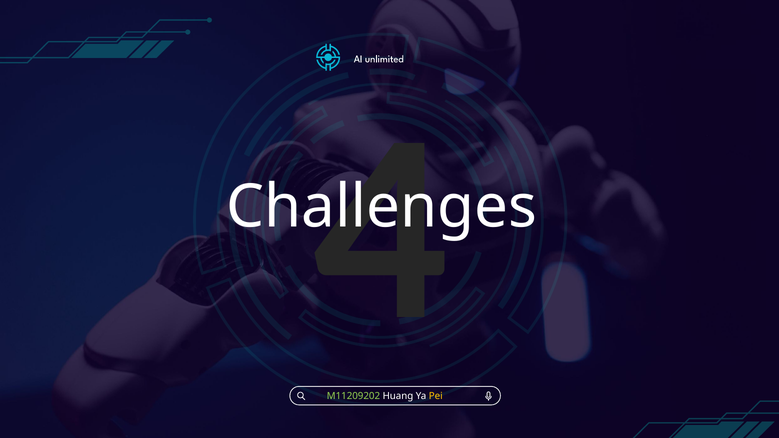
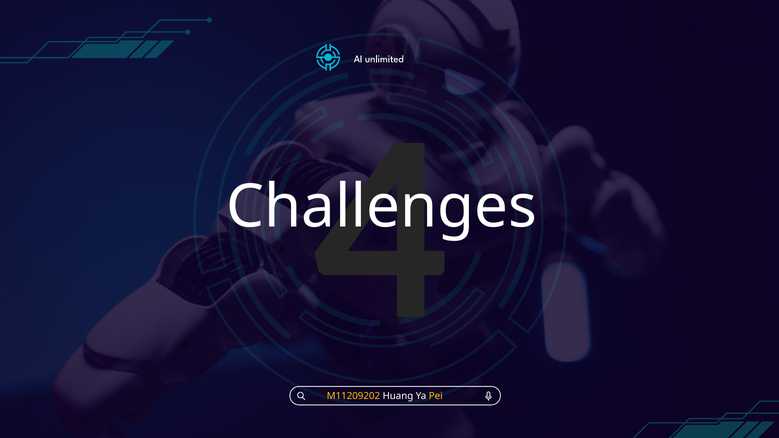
M11209202 colour: light green -> yellow
